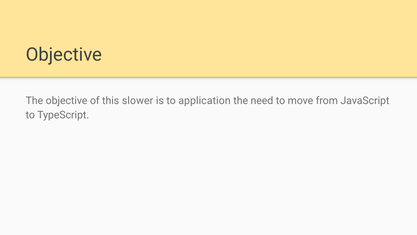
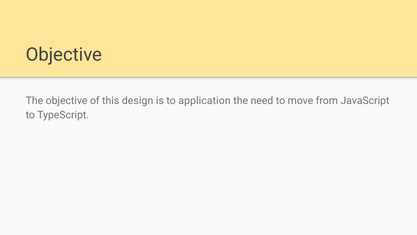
slower: slower -> design
